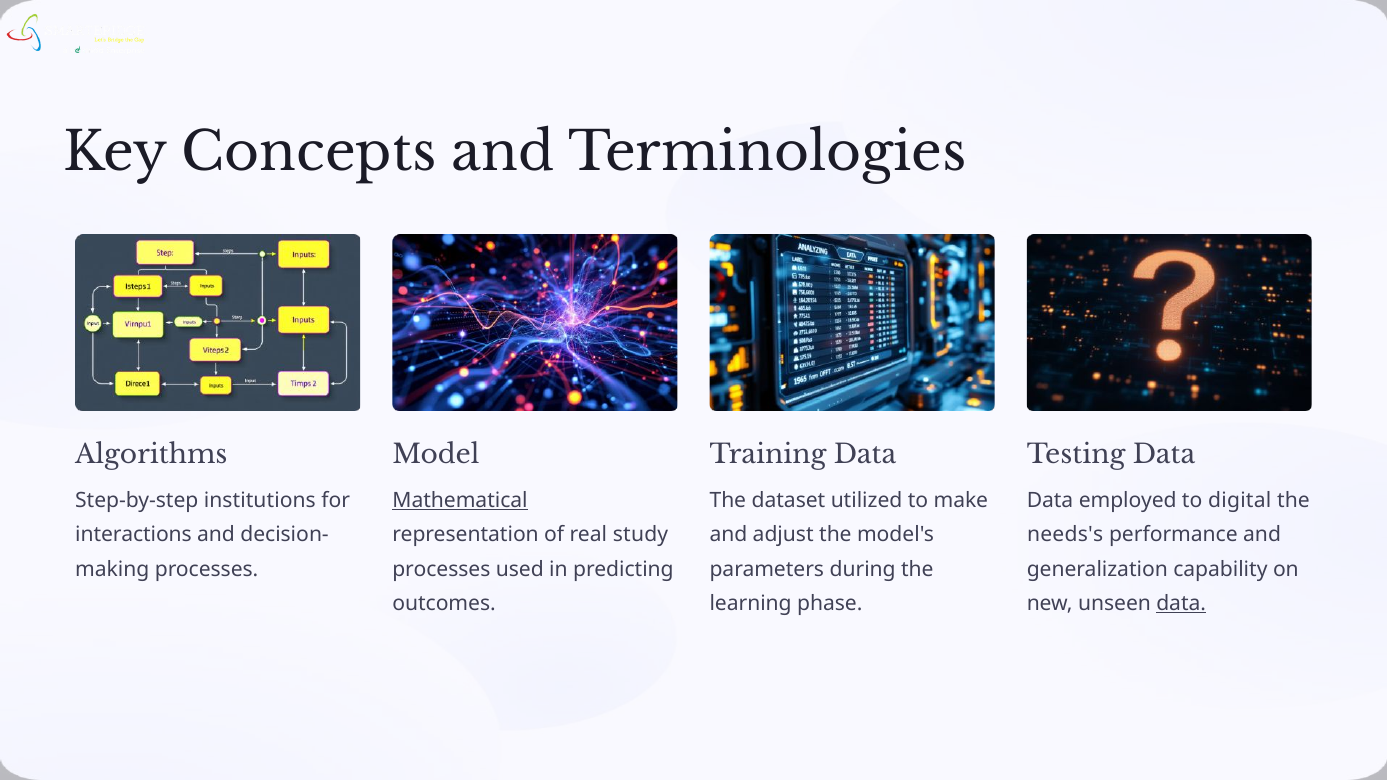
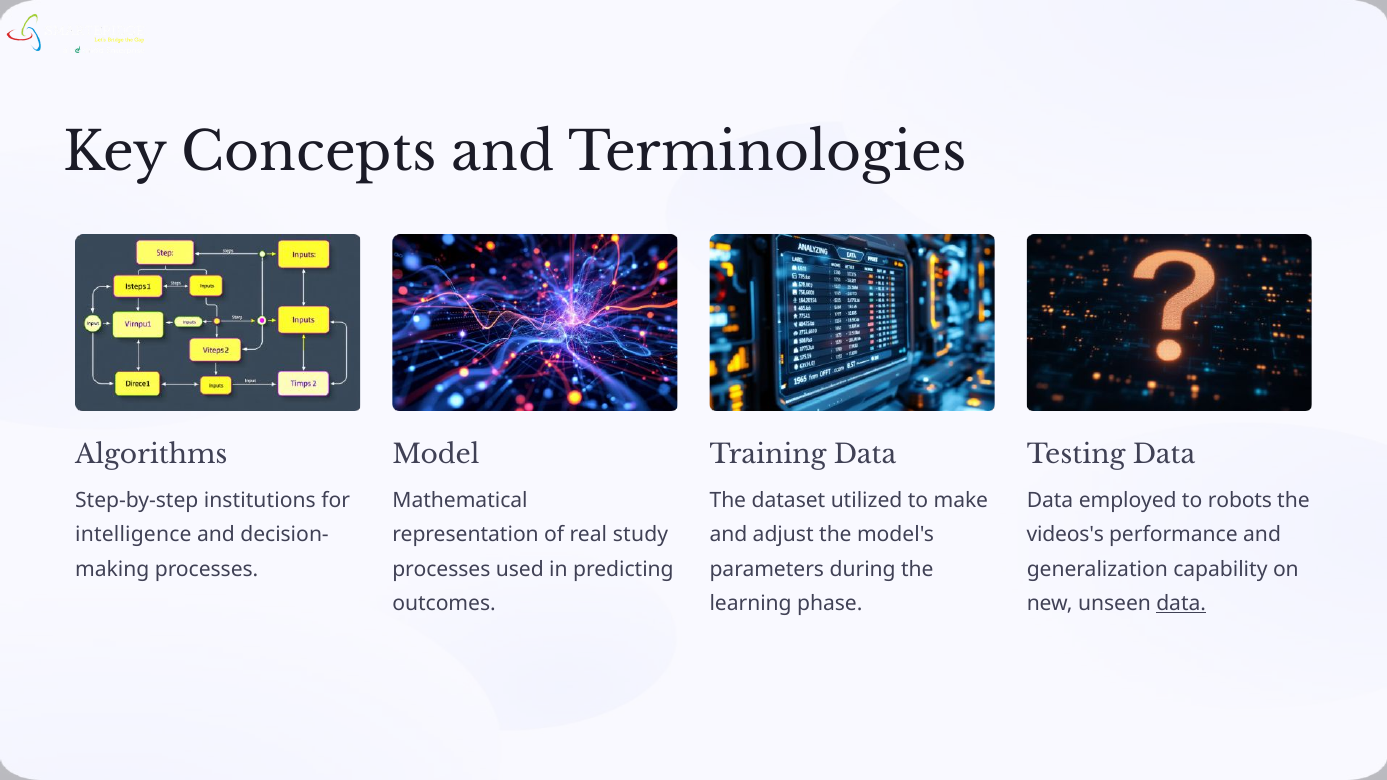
Mathematical underline: present -> none
digital: digital -> robots
interactions: interactions -> intelligence
needs's: needs's -> videos's
